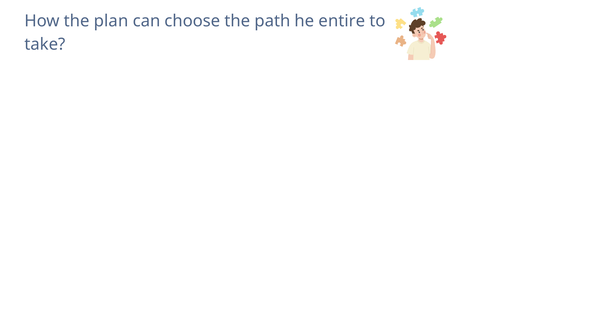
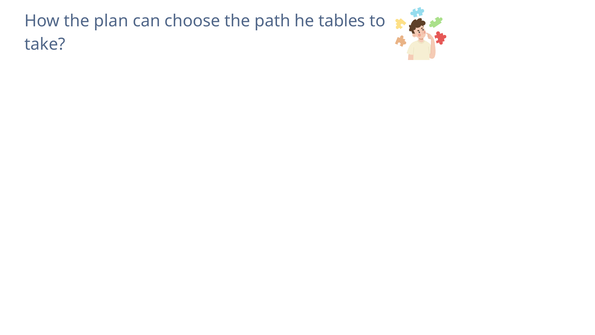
entire: entire -> tables
